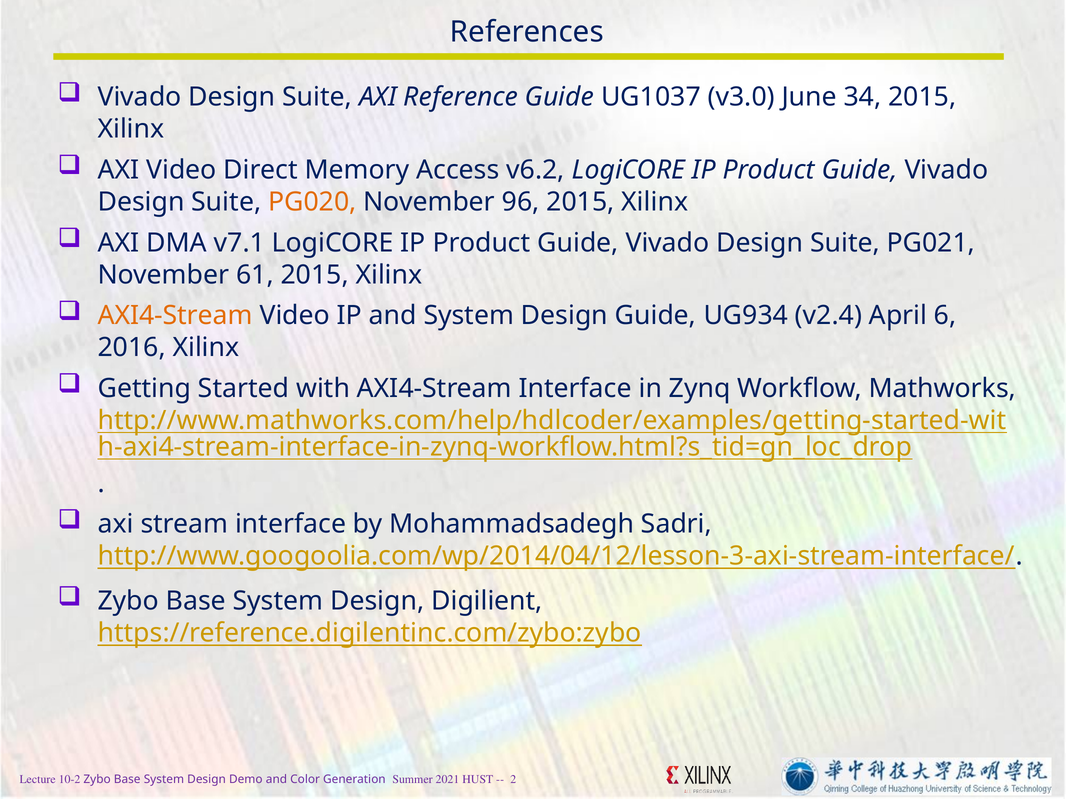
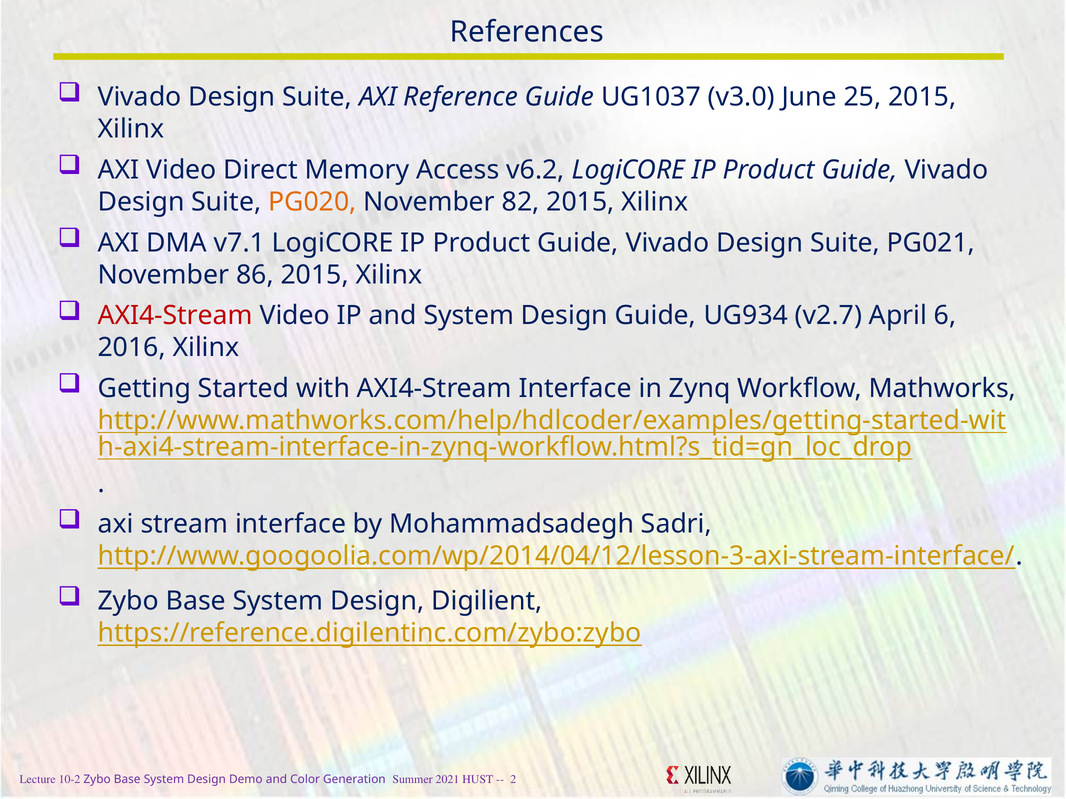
34: 34 -> 25
96: 96 -> 82
61: 61 -> 86
AXI4-Stream at (175, 316) colour: orange -> red
v2.4: v2.4 -> v2.7
